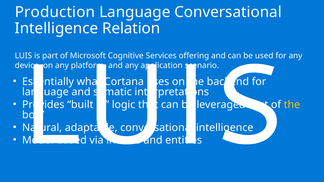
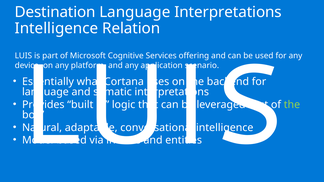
Production: Production -> Destination
Language Conversational: Conversational -> Interpretations
the at (292, 105) colour: yellow -> light green
